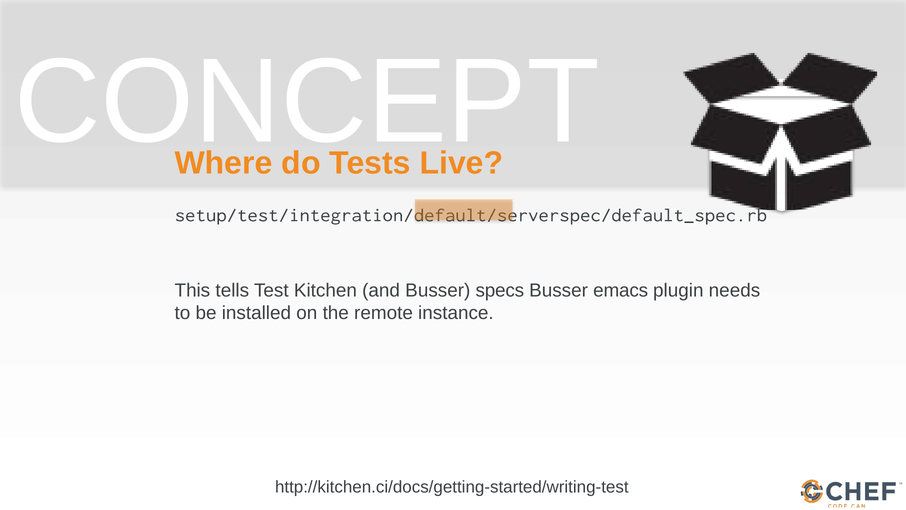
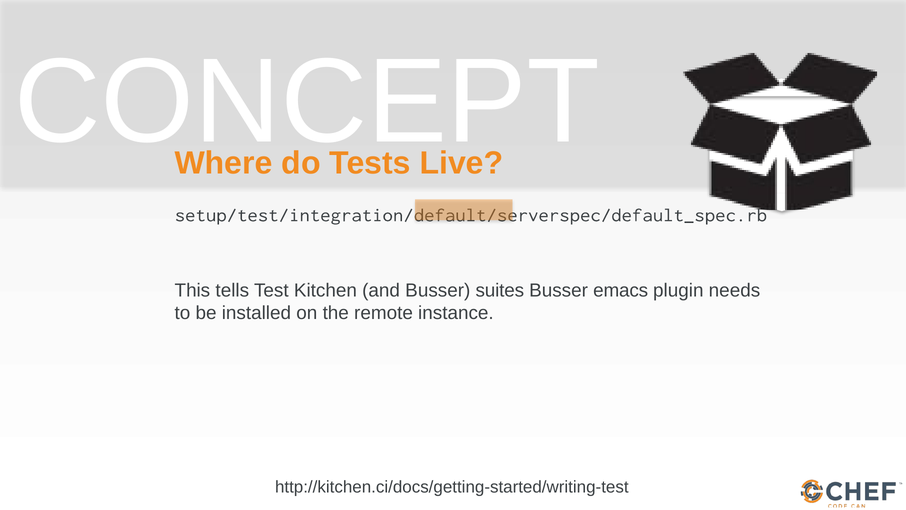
specs: specs -> suites
